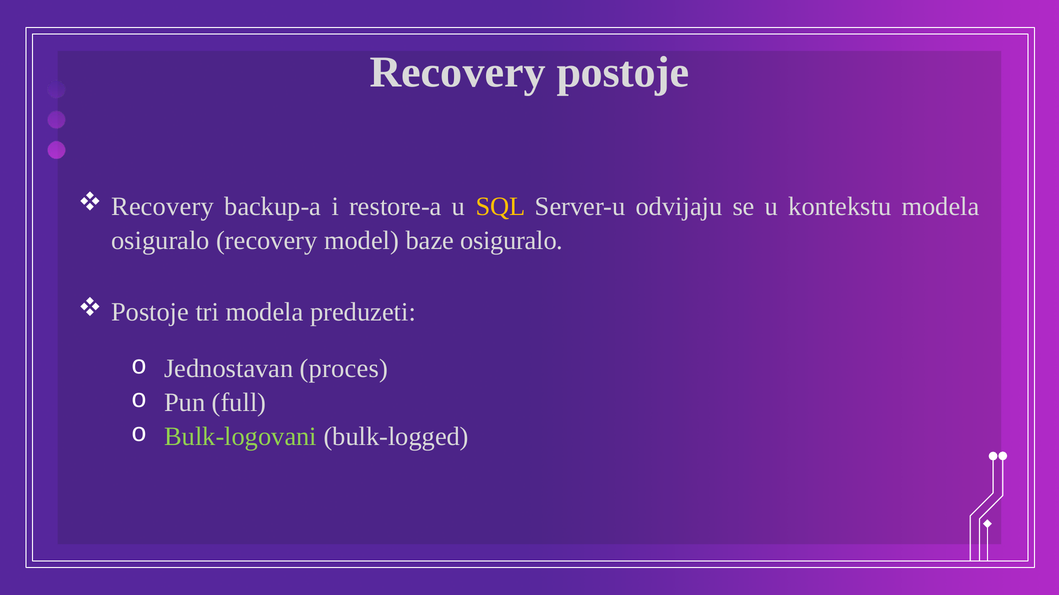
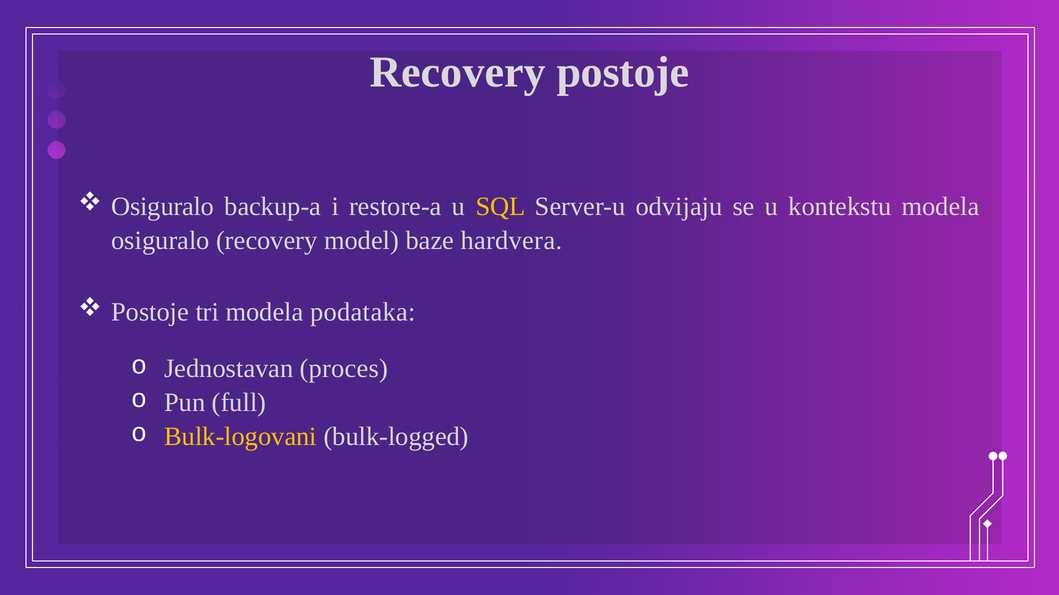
Recovery at (163, 207): Recovery -> Osiguralo
baze osiguralo: osiguralo -> hardvera
preduzeti: preduzeti -> podataka
Bulk-logovani colour: light green -> yellow
